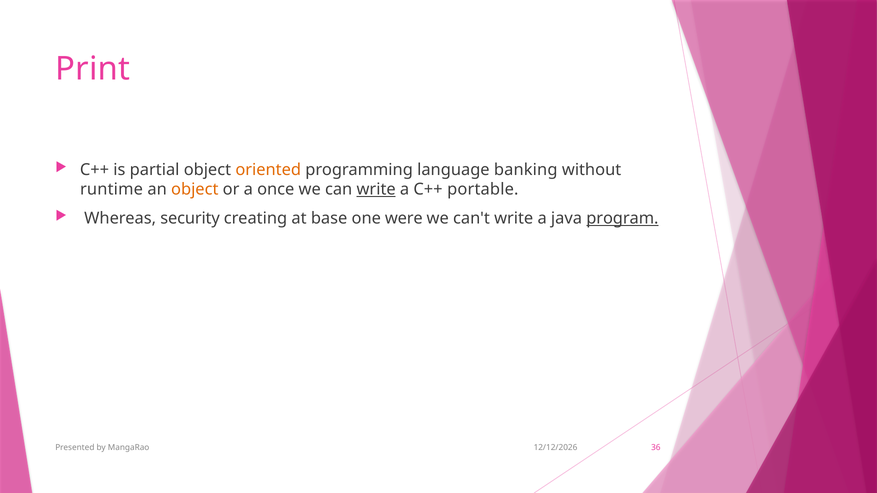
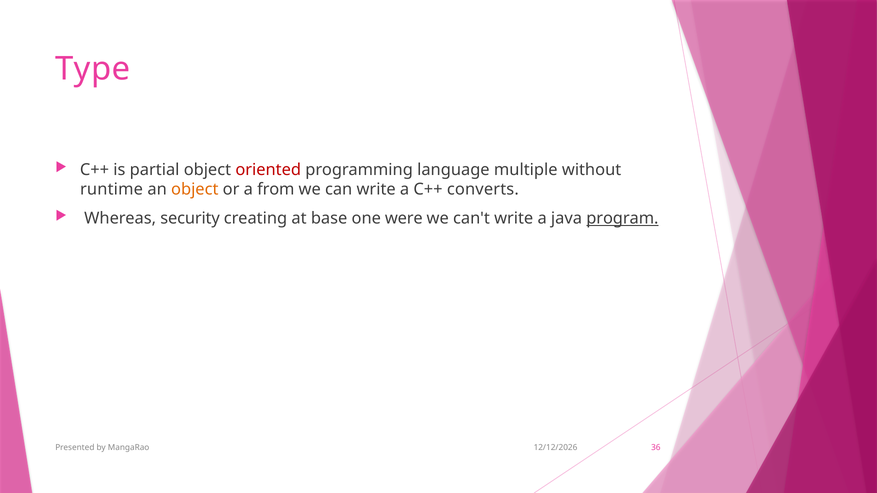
Print: Print -> Type
oriented colour: orange -> red
banking: banking -> multiple
once: once -> from
write at (376, 189) underline: present -> none
portable: portable -> converts
